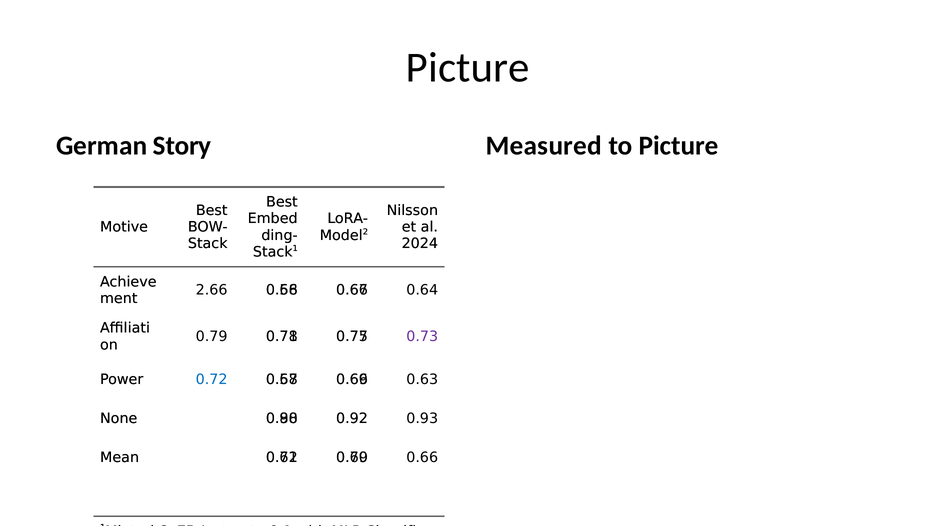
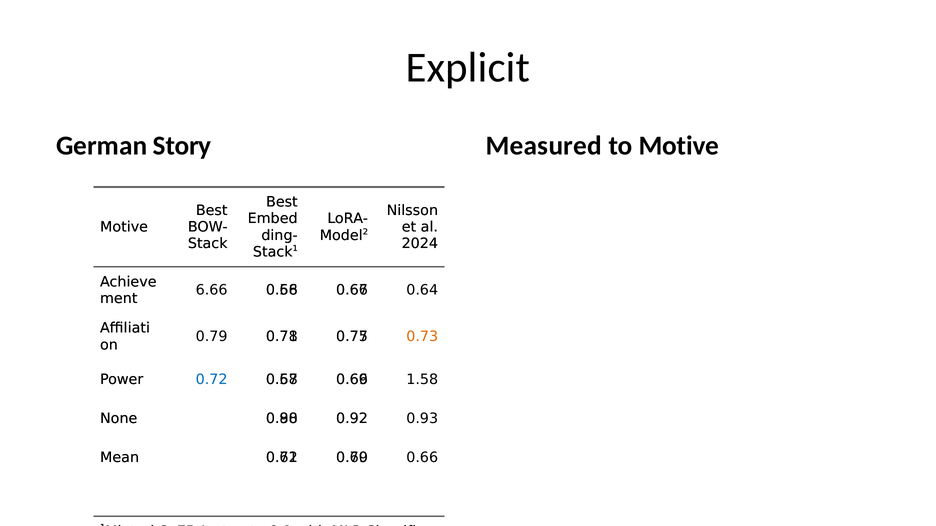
Picture at (468, 68): Picture -> Explicit
to Picture: Picture -> Motive
2.66: 2.66 -> 6.66
0.73 colour: purple -> orange
0.63: 0.63 -> 1.58
